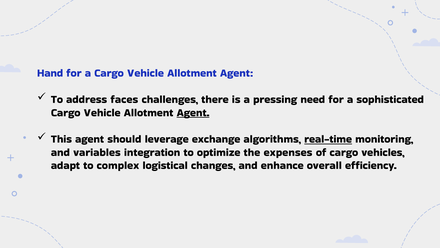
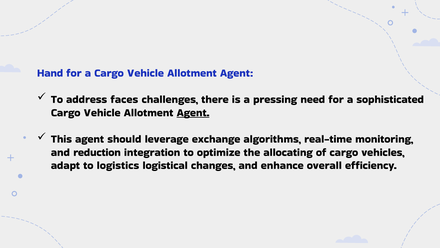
real-time underline: present -> none
variables: variables -> reduction
expenses: expenses -> allocating
complex: complex -> logistics
